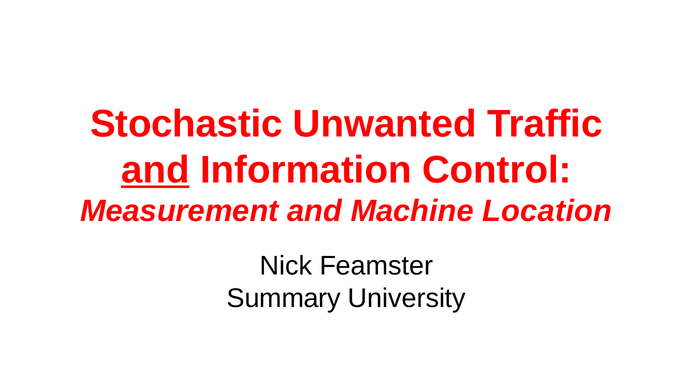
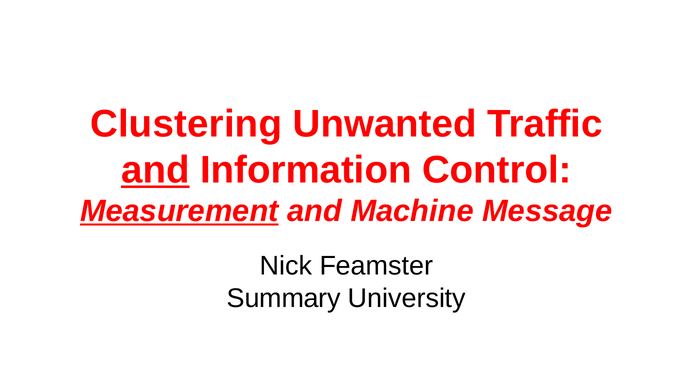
Stochastic: Stochastic -> Clustering
Measurement underline: none -> present
Location: Location -> Message
